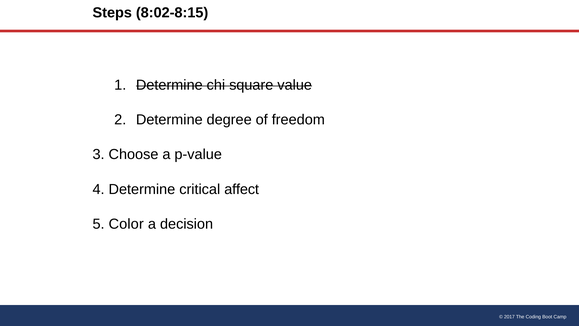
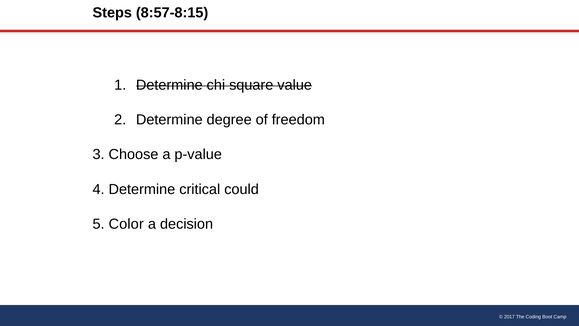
8:02-8:15: 8:02-8:15 -> 8:57-8:15
affect: affect -> could
